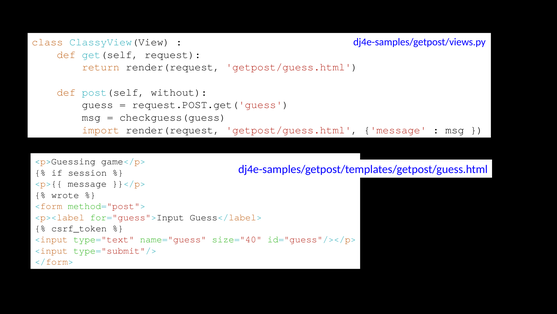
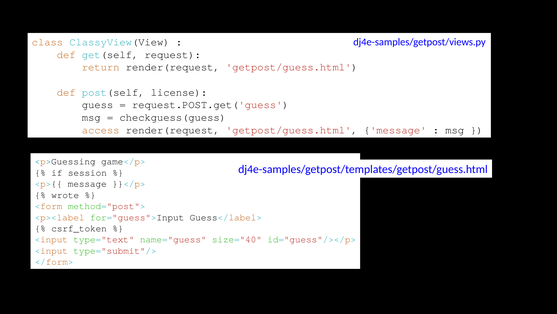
without: without -> license
import: import -> access
